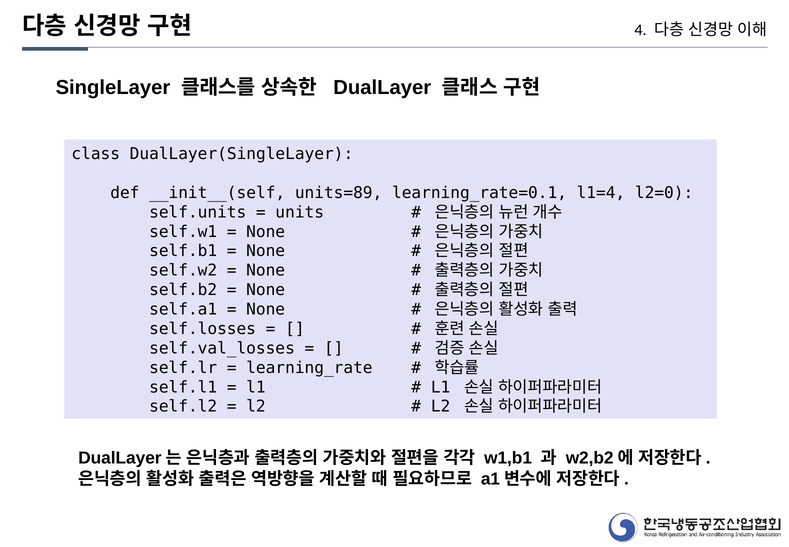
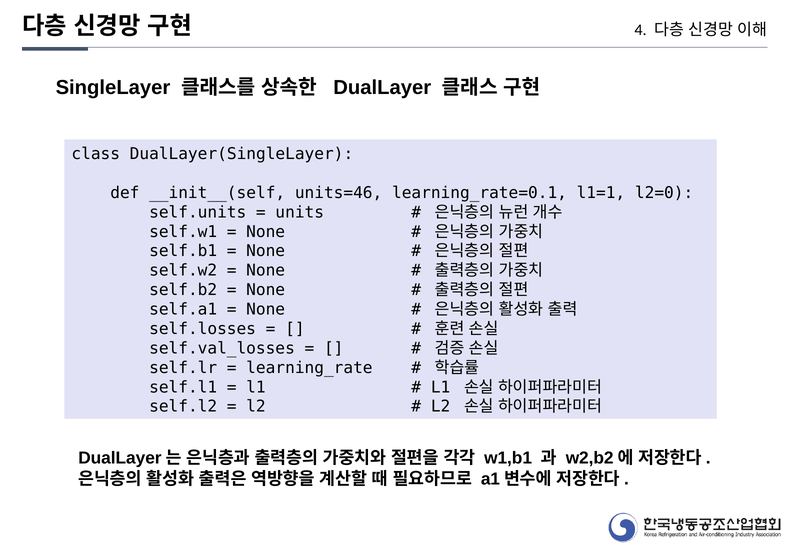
units=89: units=89 -> units=46
l1=4: l1=4 -> l1=1
